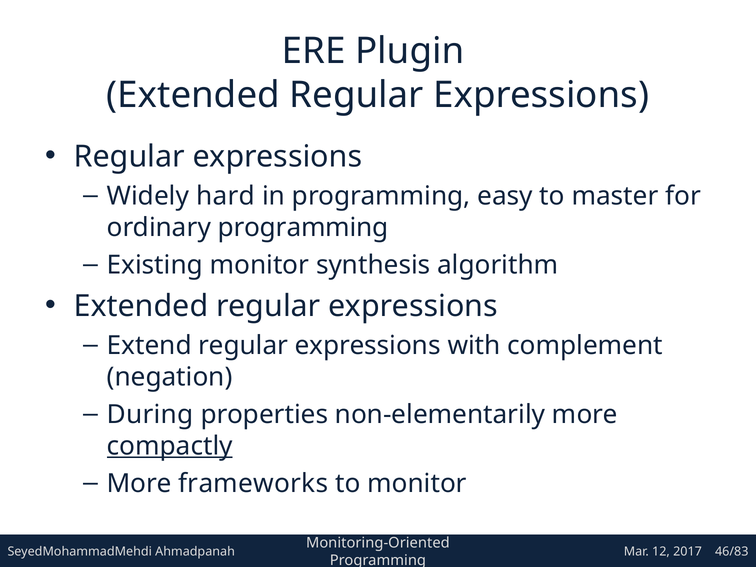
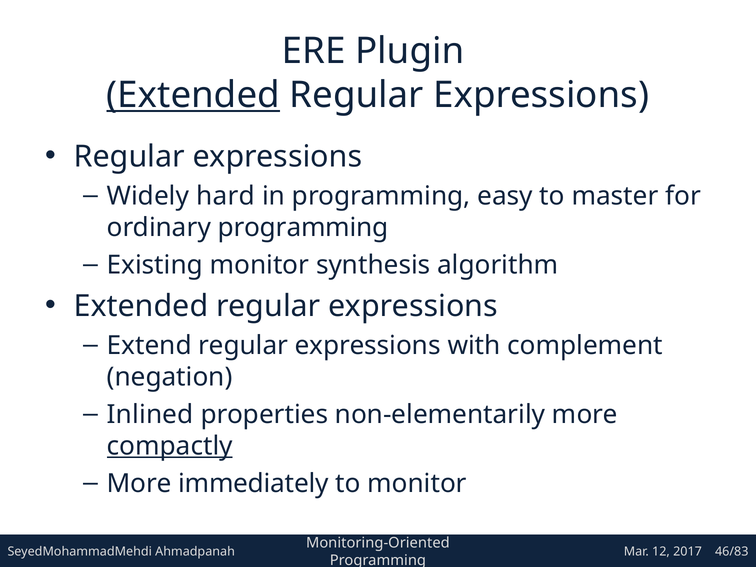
Extended at (193, 95) underline: none -> present
During: During -> Inlined
frameworks: frameworks -> immediately
